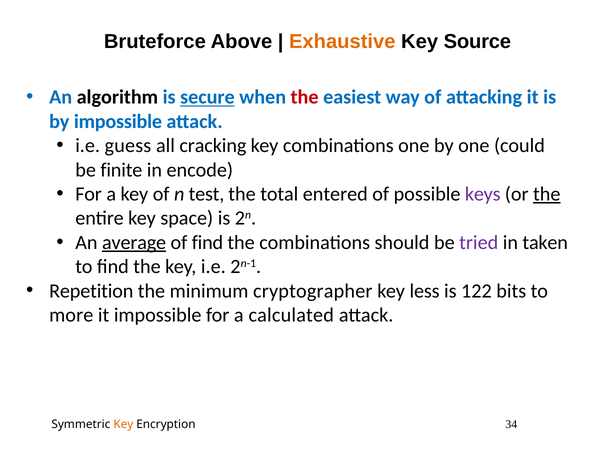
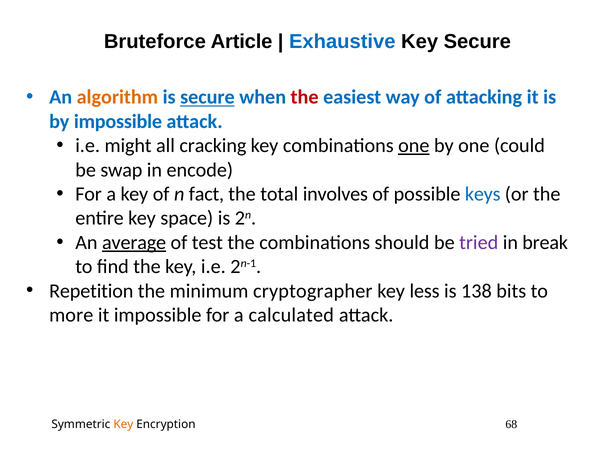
Above: Above -> Article
Exhaustive colour: orange -> blue
Key Source: Source -> Secure
algorithm colour: black -> orange
guess: guess -> might
one at (414, 146) underline: none -> present
finite: finite -> swap
test: test -> fact
entered: entered -> involves
keys colour: purple -> blue
the at (547, 194) underline: present -> none
of find: find -> test
taken: taken -> break
122: 122 -> 138
34: 34 -> 68
